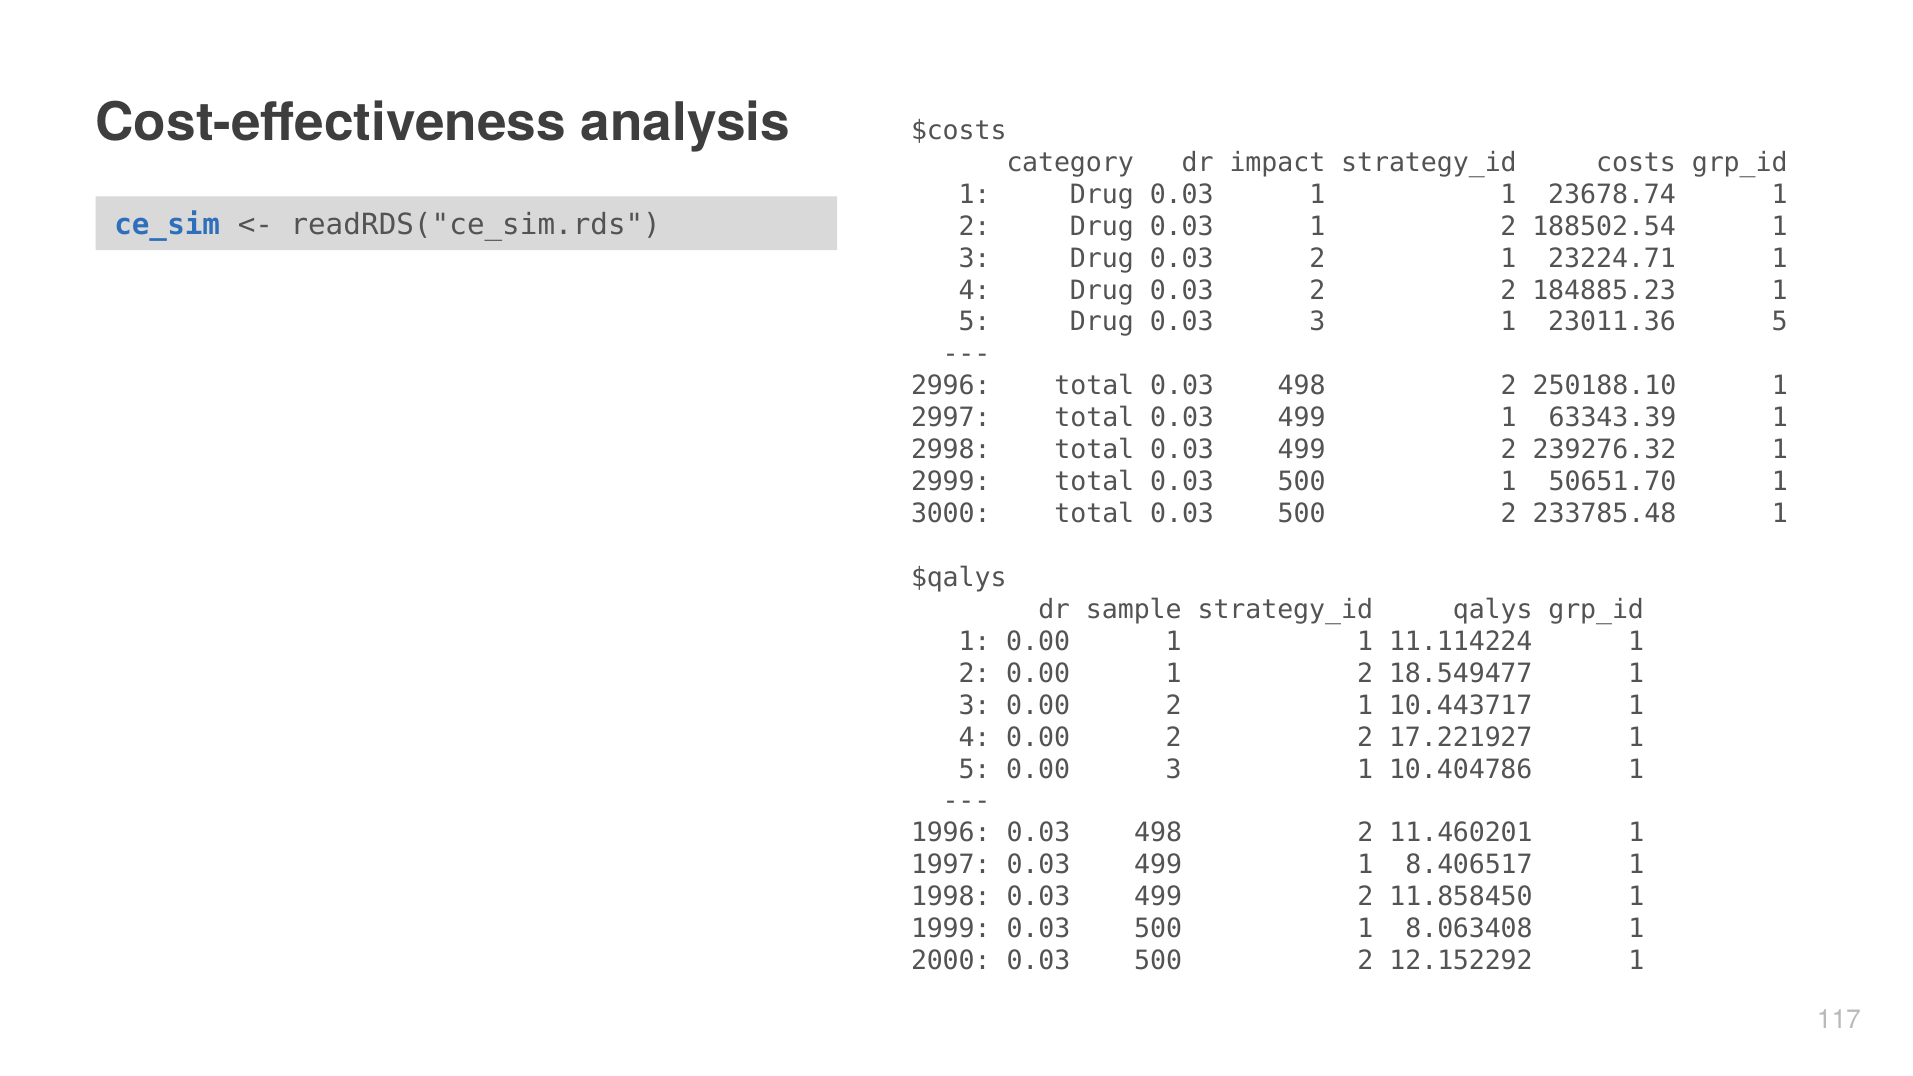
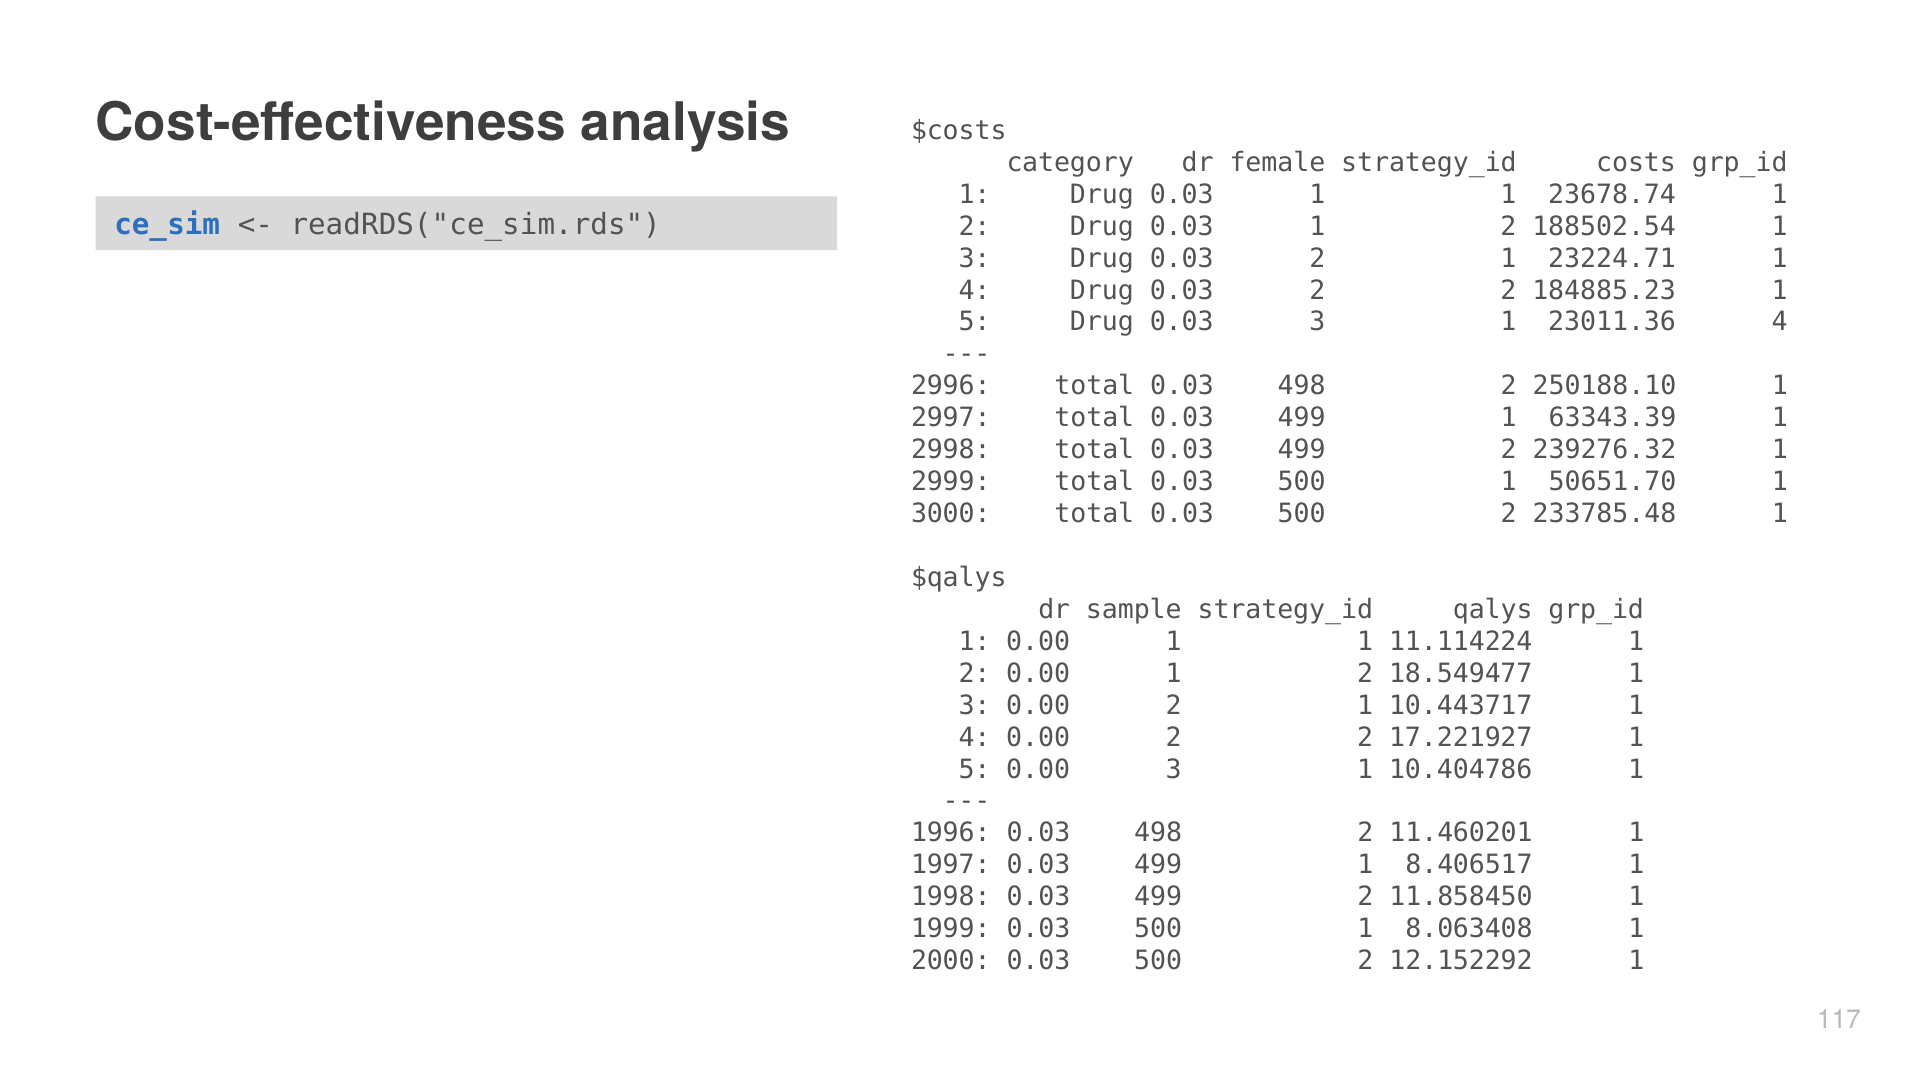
impact: impact -> female
23011.36 5: 5 -> 4
